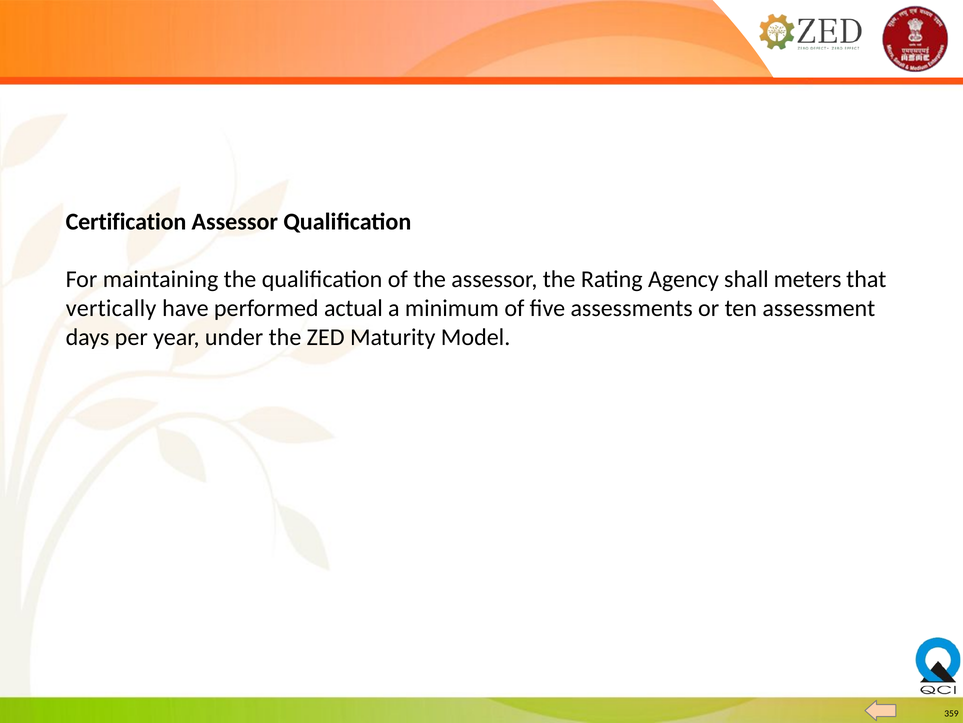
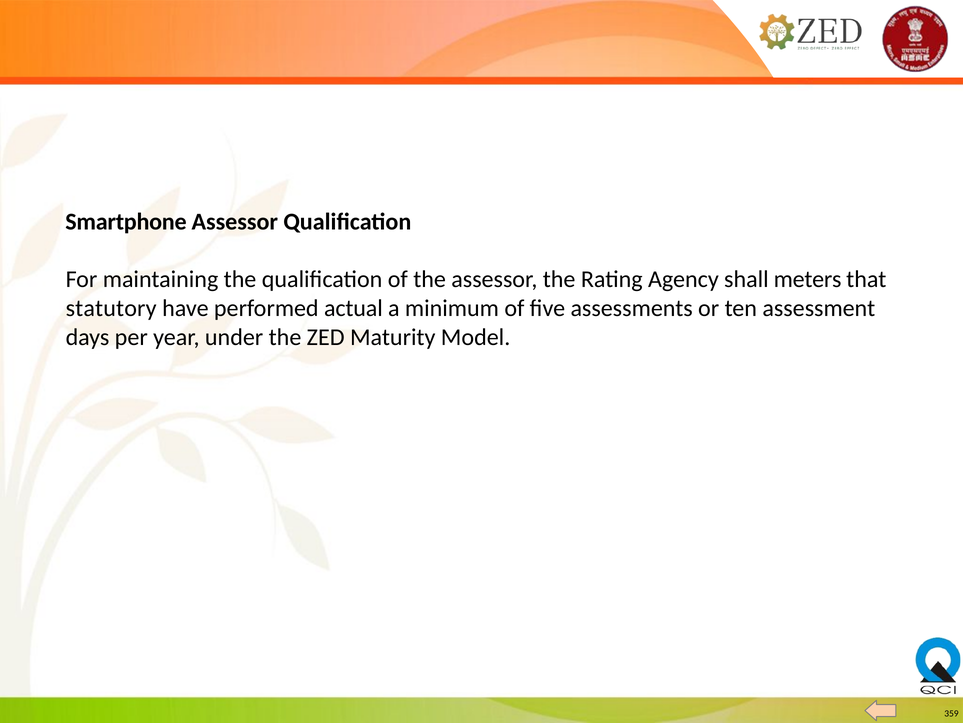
Certification: Certification -> Smartphone
vertically: vertically -> statutory
